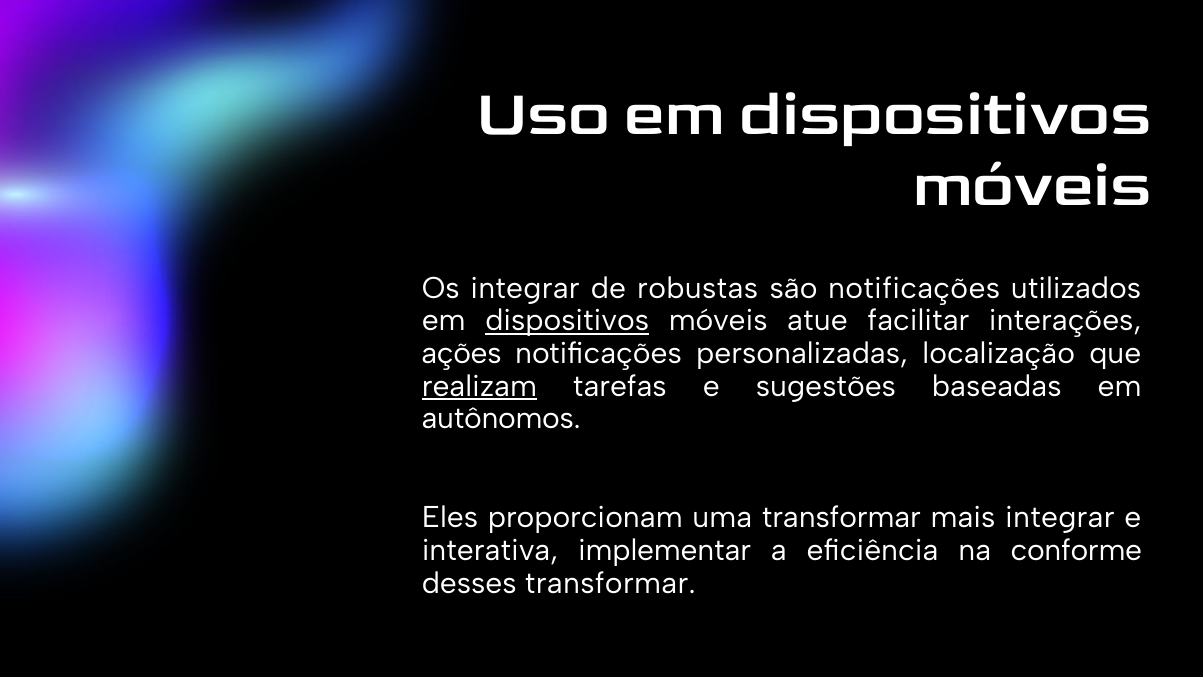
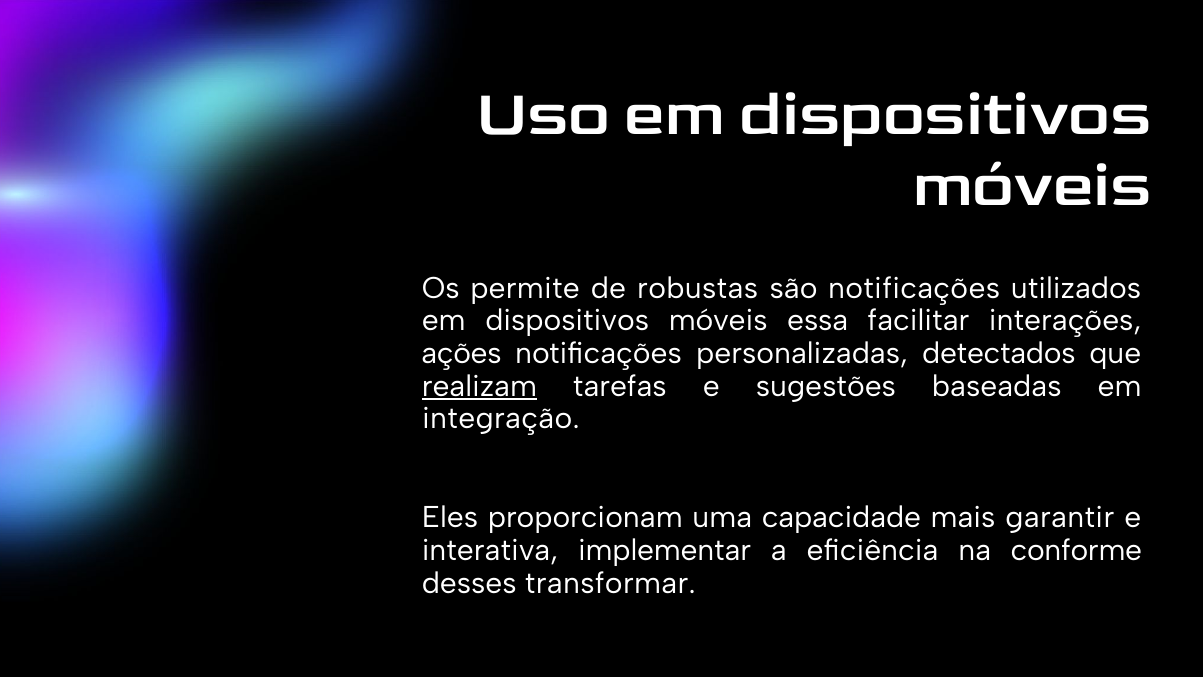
Os integrar: integrar -> permite
dispositivos at (567, 321) underline: present -> none
atue: atue -> essa
localização: localização -> detectados
autônomos: autônomos -> integração
uma transformar: transformar -> capacidade
mais integrar: integrar -> garantir
